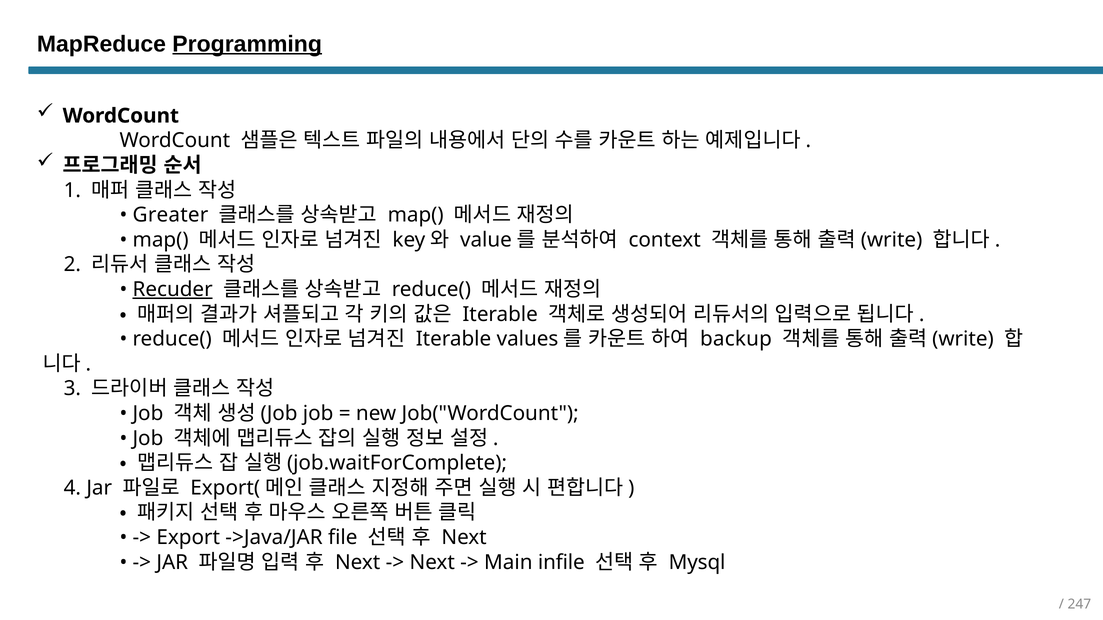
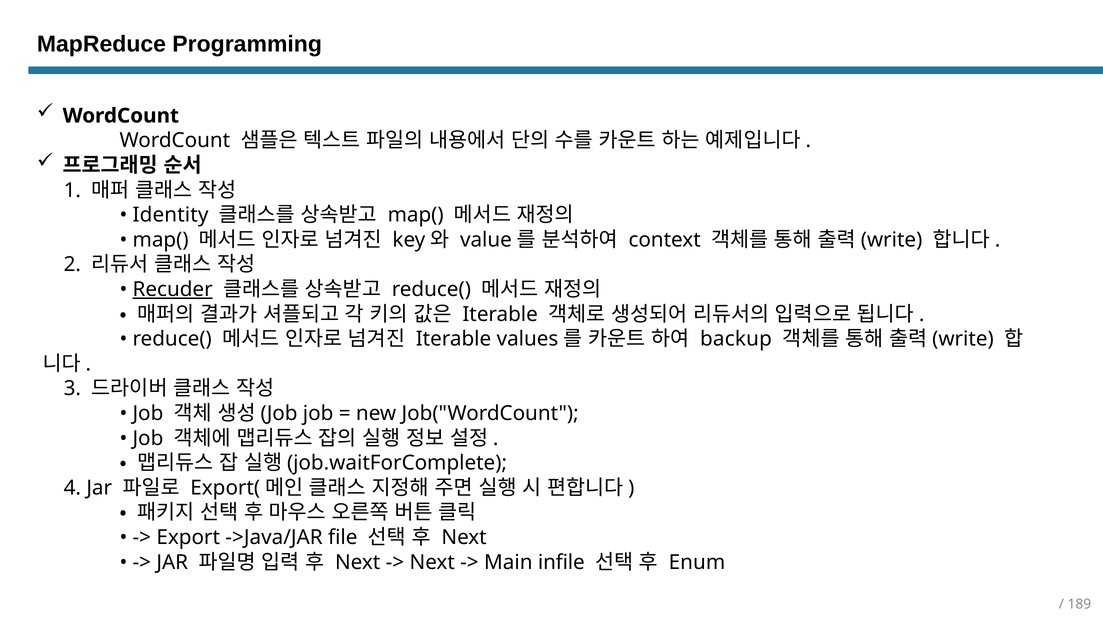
Programming underline: present -> none
Greater: Greater -> Identity
Mysql: Mysql -> Enum
247: 247 -> 189
